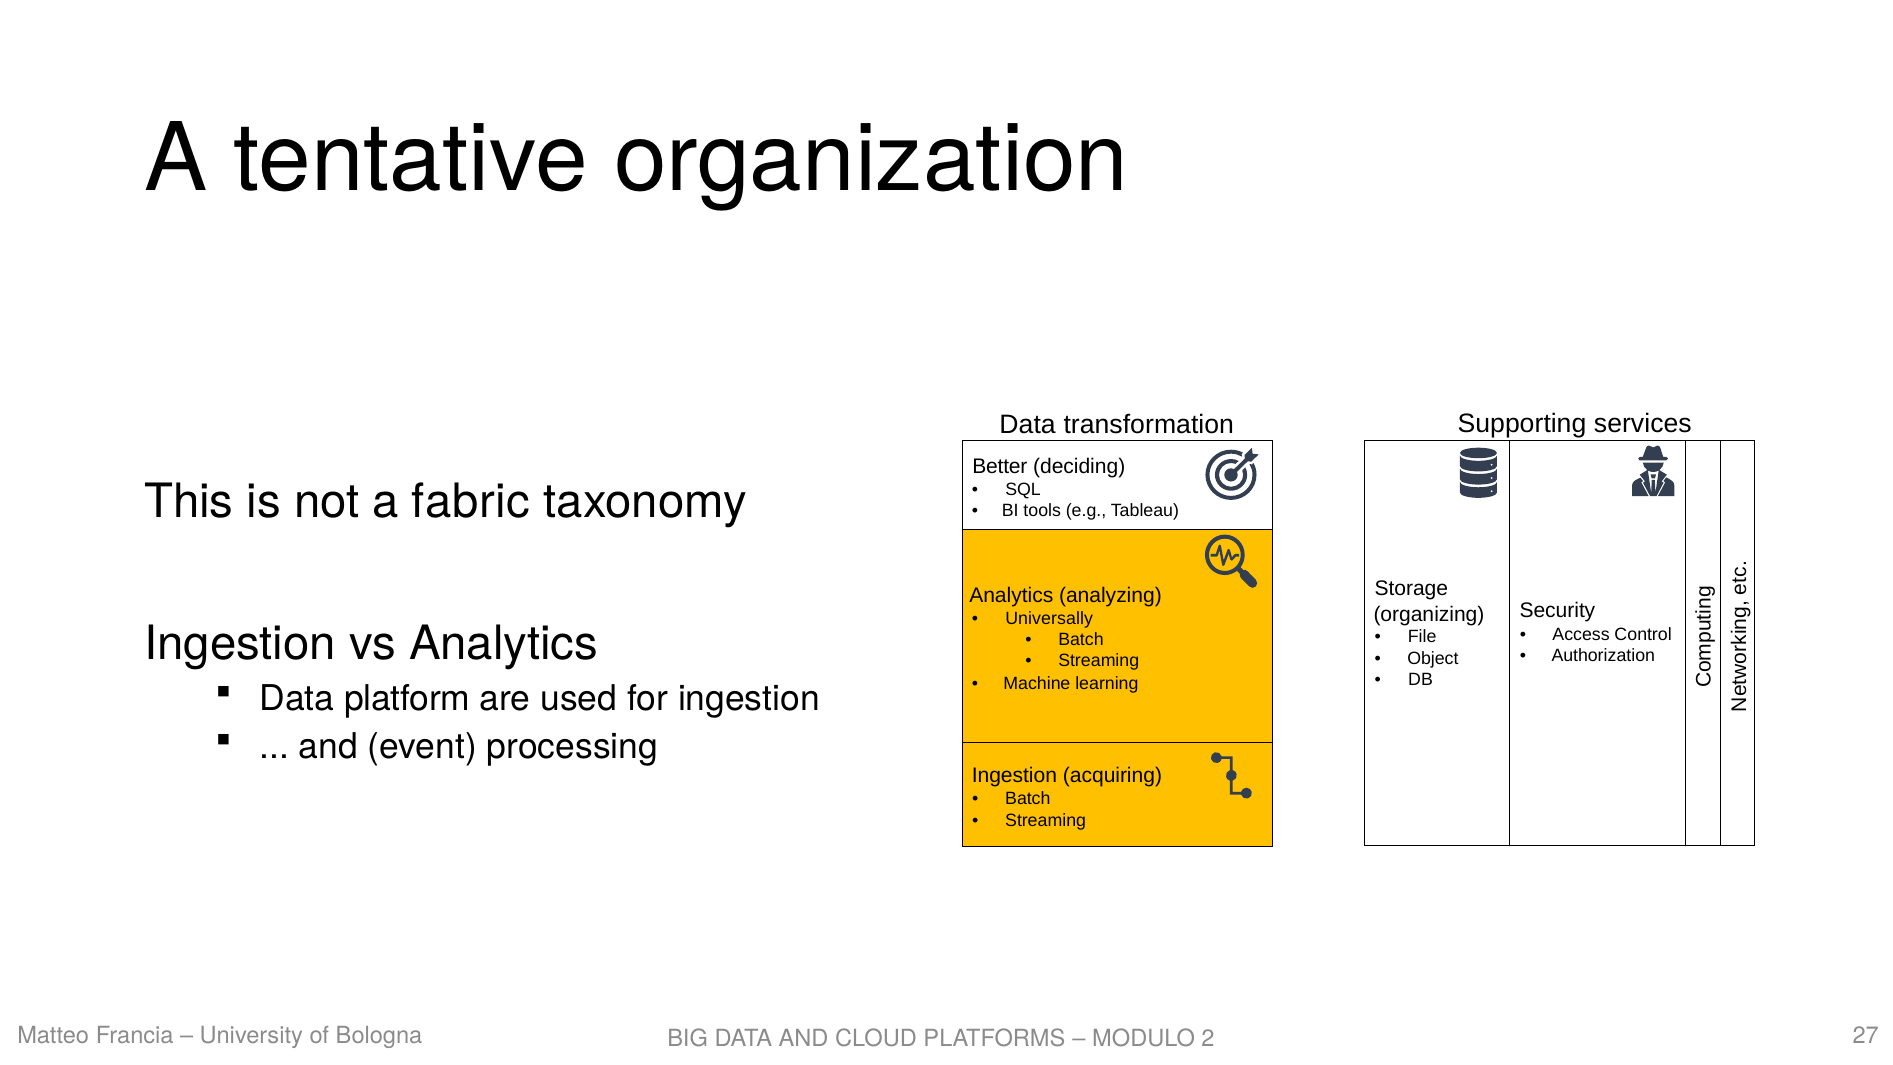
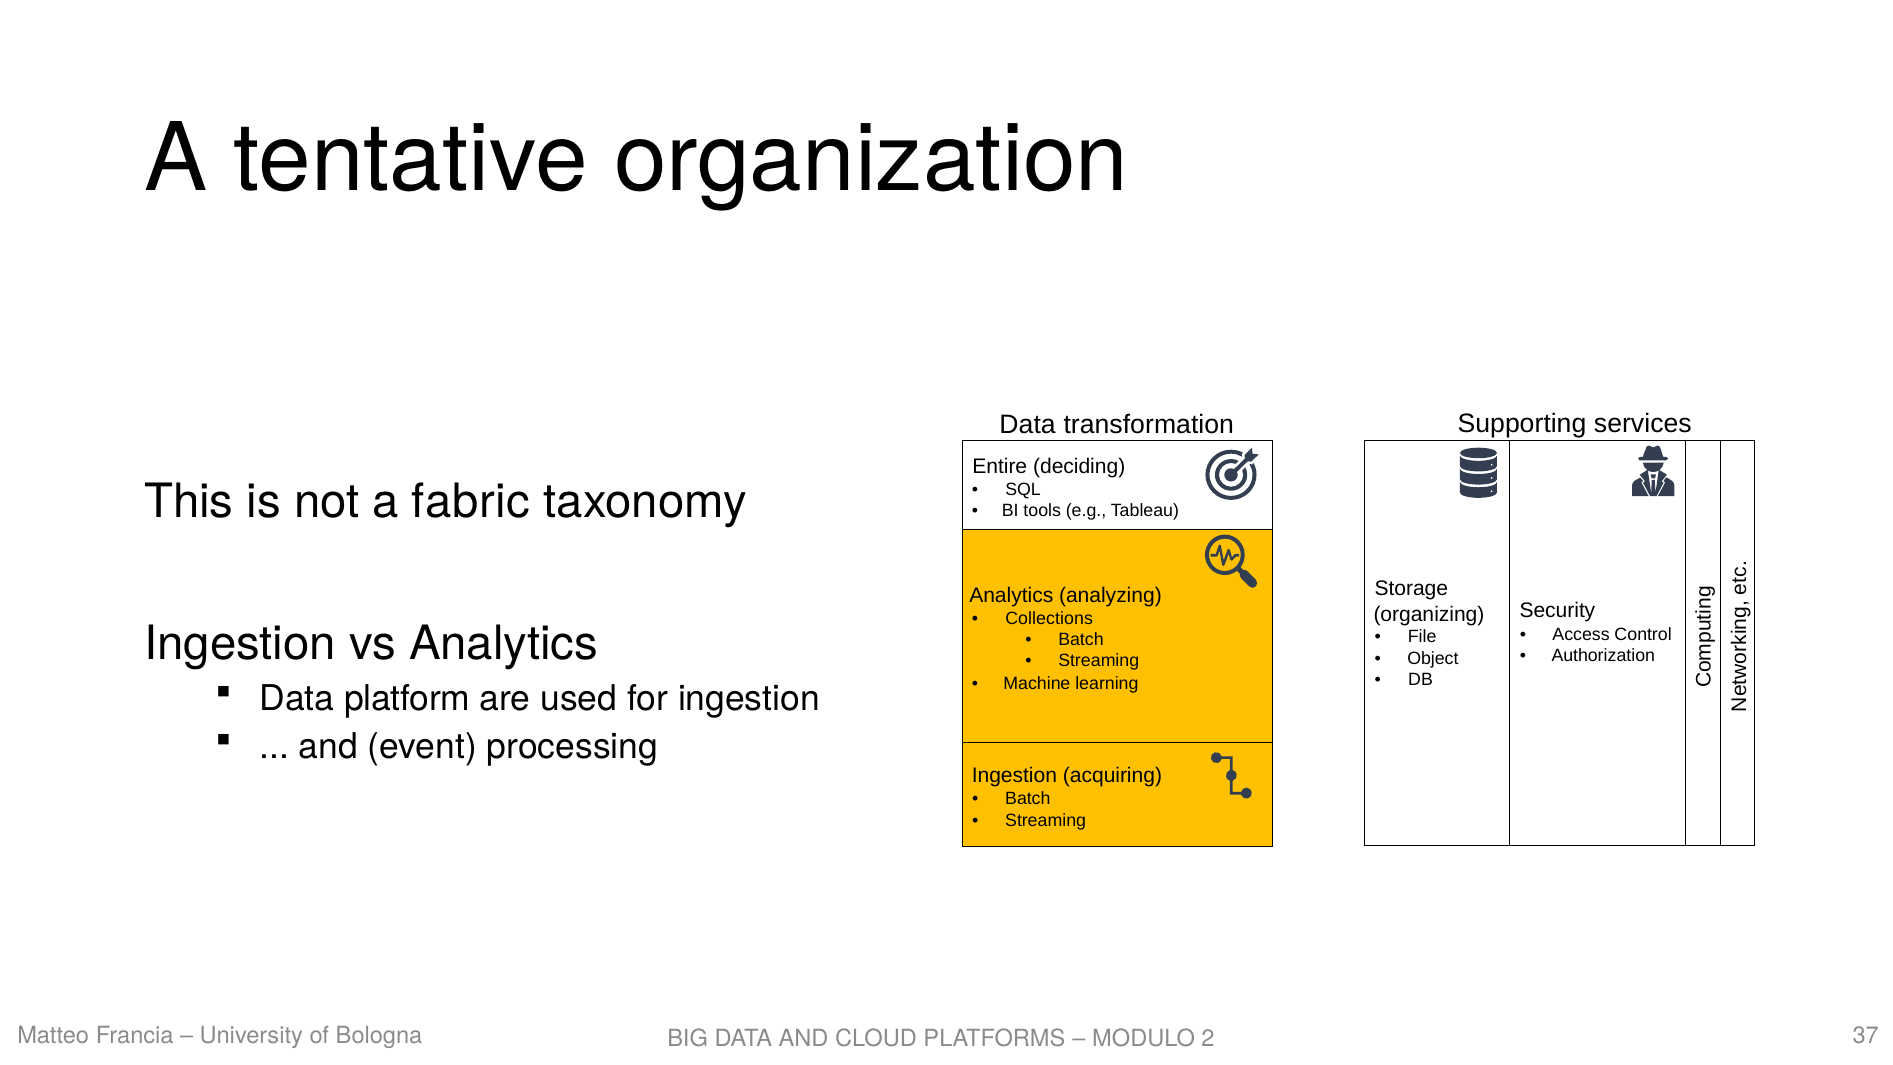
Better: Better -> Entire
Universally: Universally -> Collections
27: 27 -> 37
